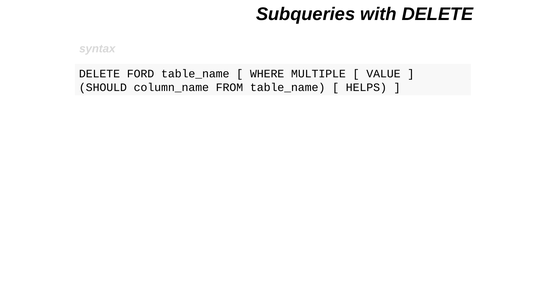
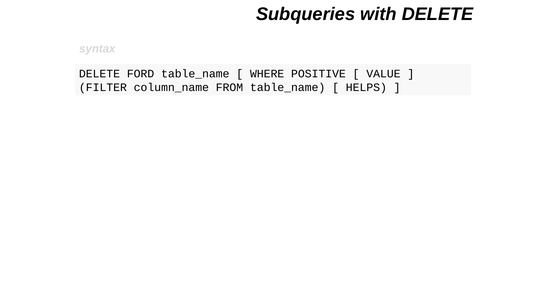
MULTIPLE: MULTIPLE -> POSITIVE
SHOULD: SHOULD -> FILTER
